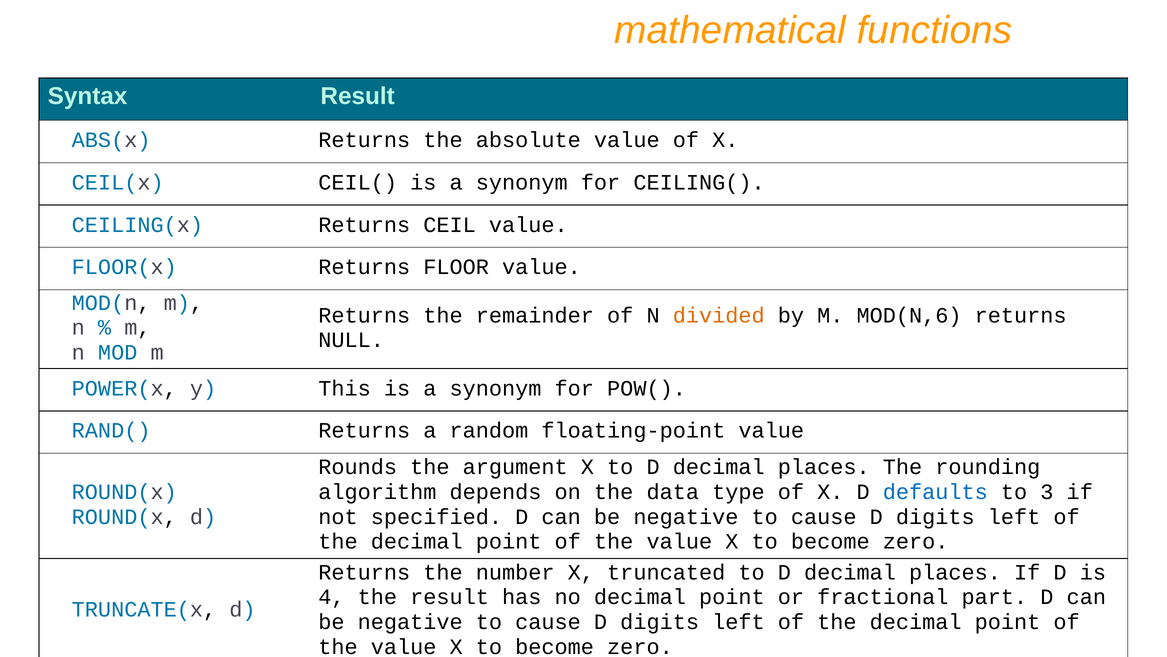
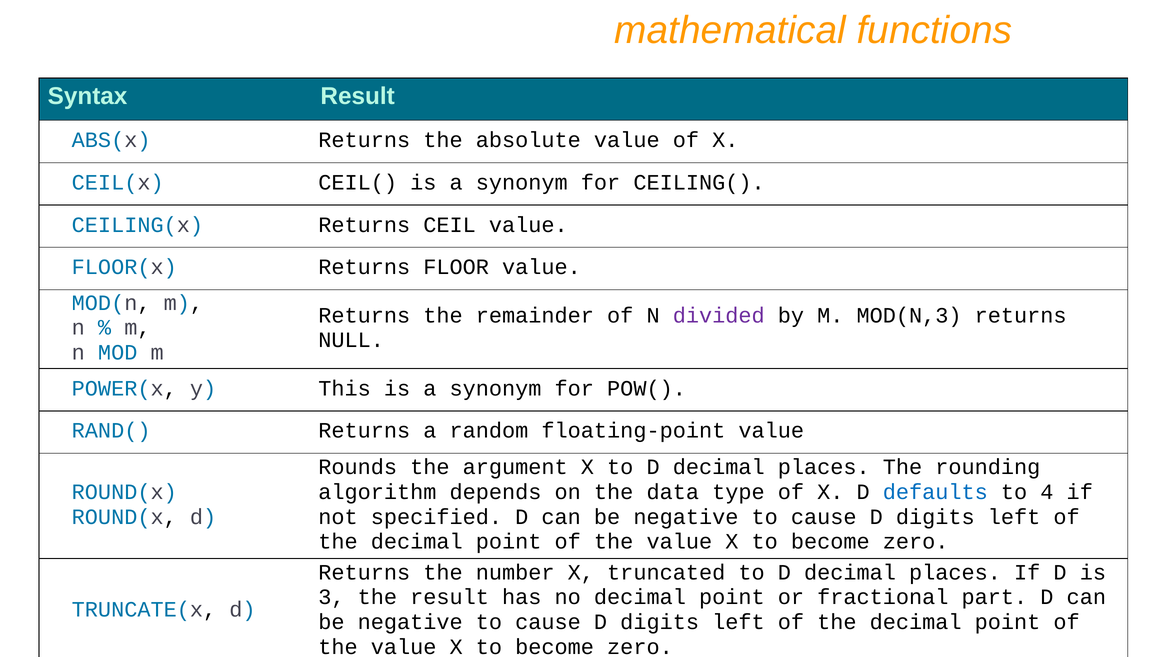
divided colour: orange -> purple
MOD(N,6: MOD(N,6 -> MOD(N,3
3: 3 -> 4
4: 4 -> 3
